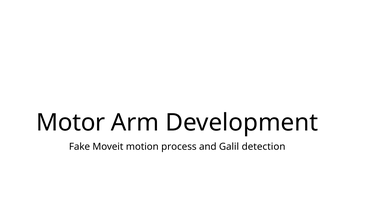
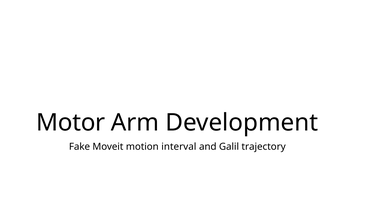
process: process -> interval
detection: detection -> trajectory
